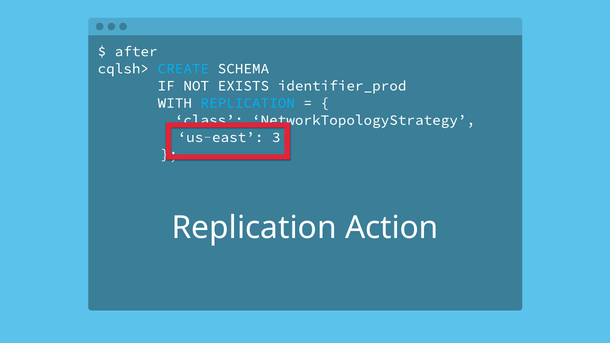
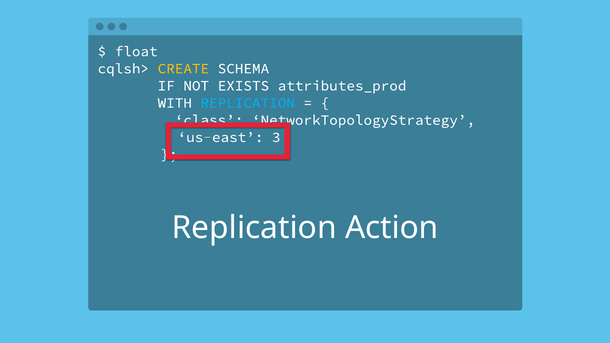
after: after -> float
CREATE colour: light blue -> yellow
identifier_prod: identifier_prod -> attributes_prod
